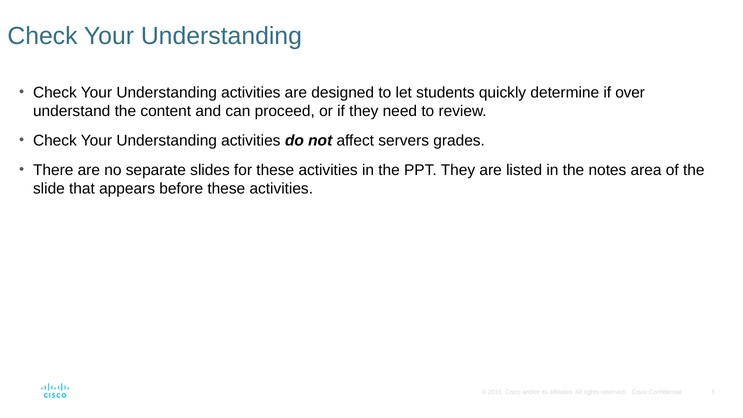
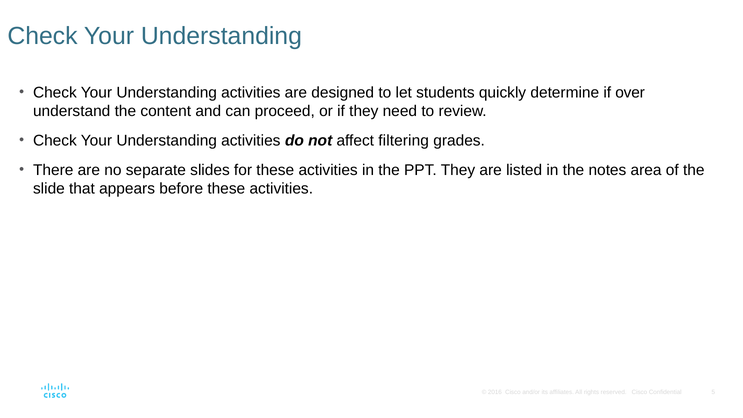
servers: servers -> filtering
